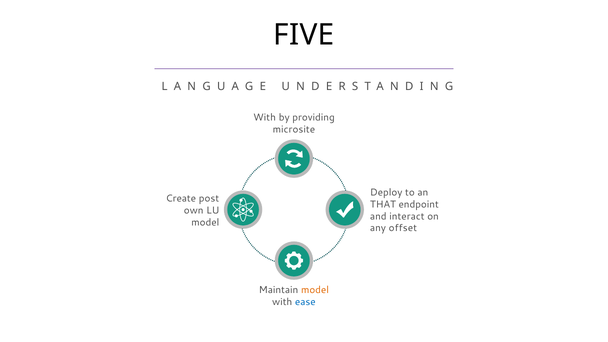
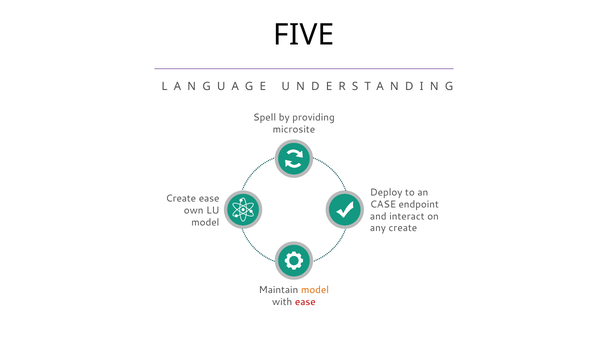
With at (265, 118): With -> Spell
Create post: post -> ease
THAT: THAT -> CASE
any offset: offset -> create
ease at (305, 302) colour: blue -> red
